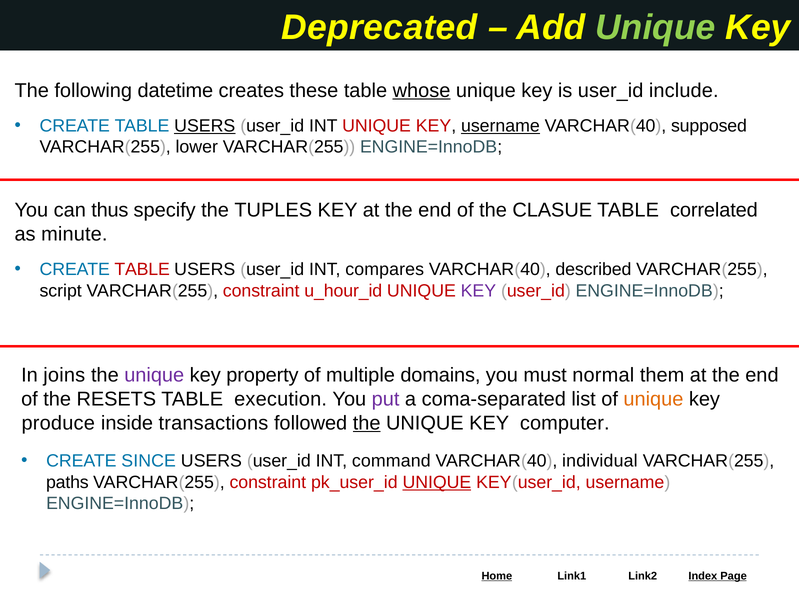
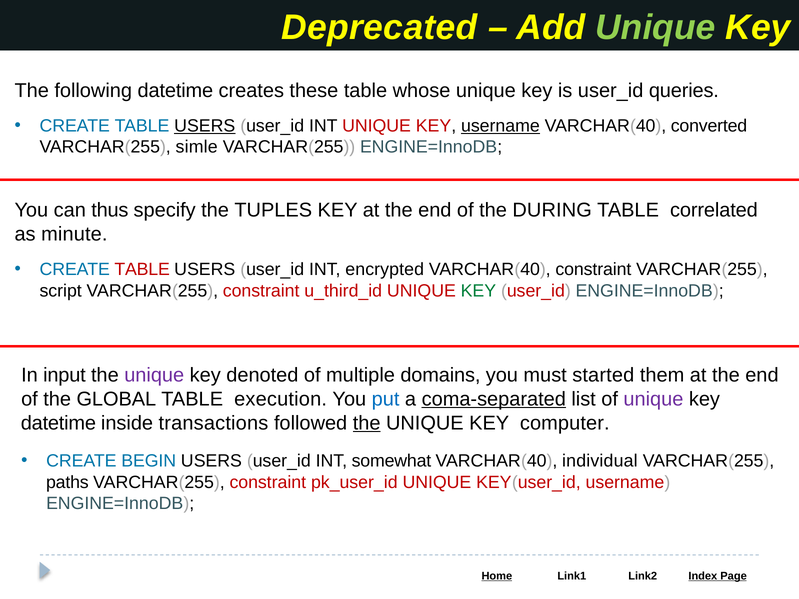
whose underline: present -> none
include: include -> queries
supposed: supposed -> converted
lower: lower -> simle
CLASUE: CLASUE -> DURING
compares: compares -> encrypted
VARCHAR(40 described: described -> constraint
u_hour_id: u_hour_id -> u_third_id
KEY at (478, 291) colour: purple -> green
joins: joins -> input
property: property -> denoted
normal: normal -> started
RESETS: RESETS -> GLOBAL
put colour: purple -> blue
coma-separated underline: none -> present
unique at (653, 399) colour: orange -> purple
produce at (58, 423): produce -> datetime
SINCE: SINCE -> BEGIN
command: command -> somewhat
UNIQUE at (437, 482) underline: present -> none
